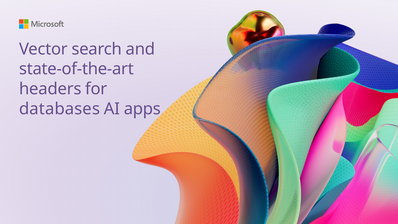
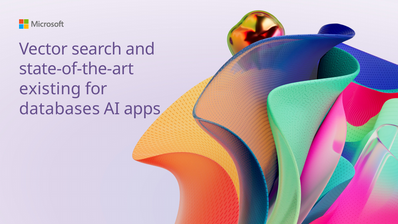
headers: headers -> existing
